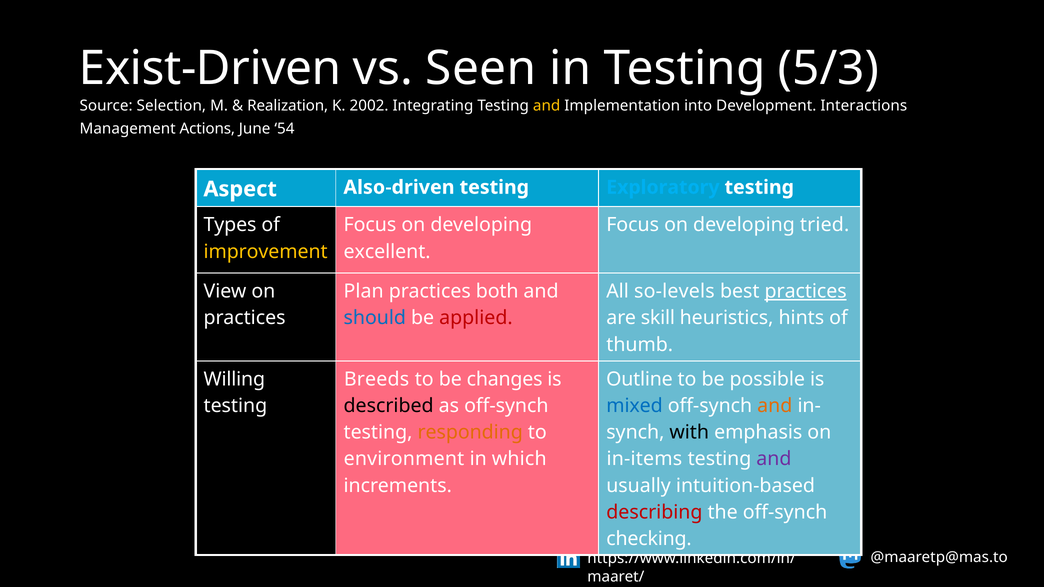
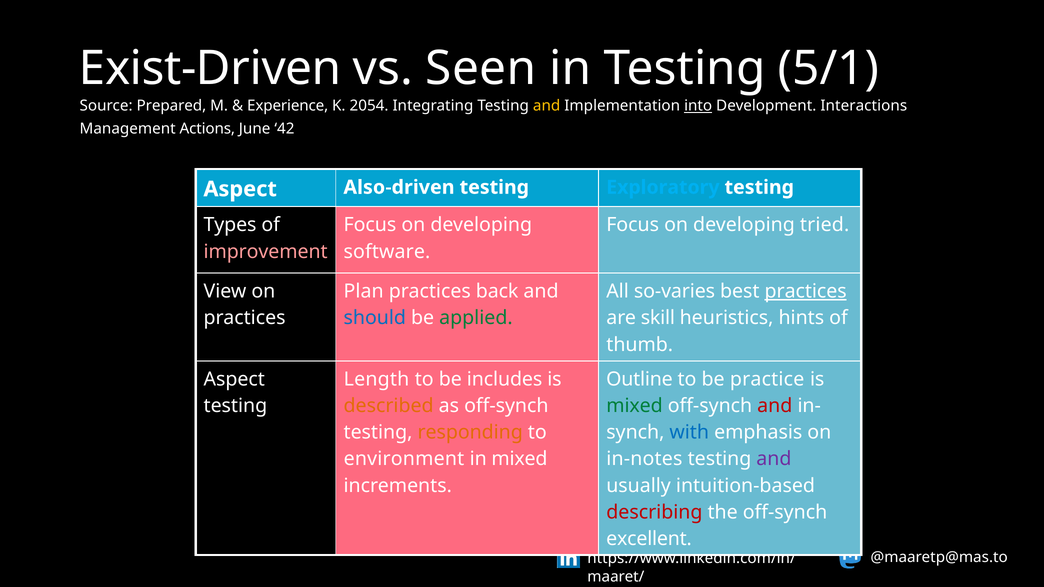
5/3: 5/3 -> 5/1
Selection: Selection -> Prepared
Realization: Realization -> Experience
2002: 2002 -> 2054
into underline: none -> present
54: 54 -> 42
improvement colour: yellow -> pink
excellent: excellent -> software
both: both -> back
so-levels: so-levels -> so-varies
applied colour: red -> green
Willing at (234, 379): Willing -> Aspect
Breeds: Breeds -> Length
changes: changes -> includes
possible: possible -> practice
described colour: black -> orange
mixed at (635, 406) colour: blue -> green
and at (775, 406) colour: orange -> red
with colour: black -> blue
in which: which -> mixed
in-items: in-items -> in-notes
checking: checking -> excellent
